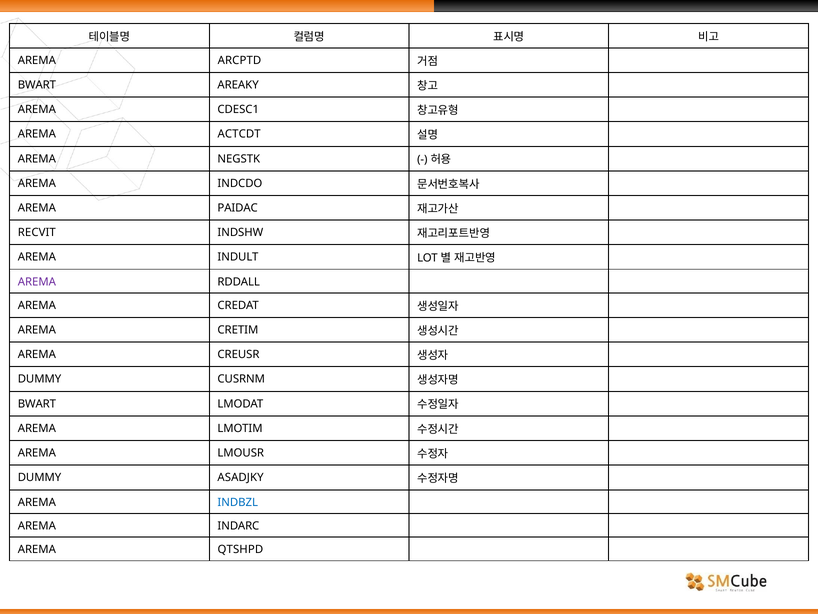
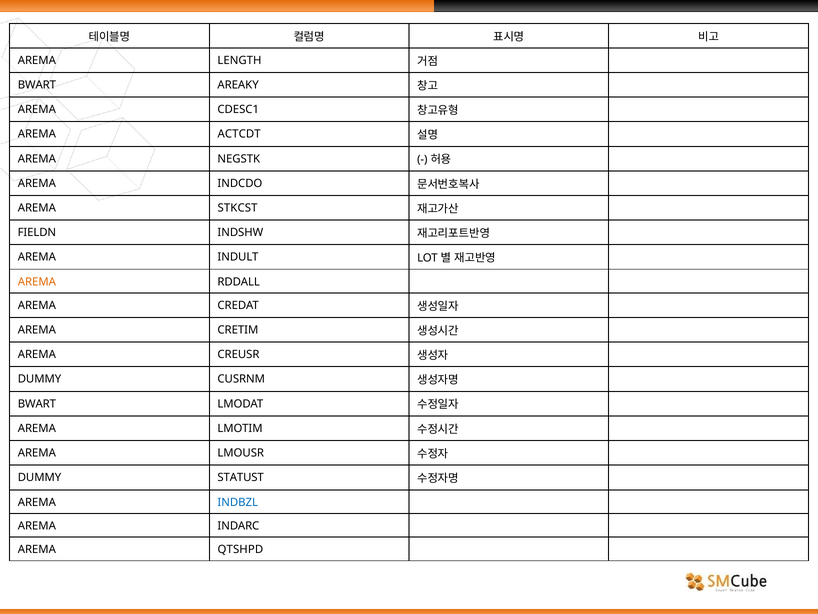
ARCPTD: ARCPTD -> LENGTH
PAIDAC: PAIDAC -> STKCST
RECVIT: RECVIT -> FIELDN
AREMA at (37, 282) colour: purple -> orange
ASADJKY: ASADJKY -> STATUST
